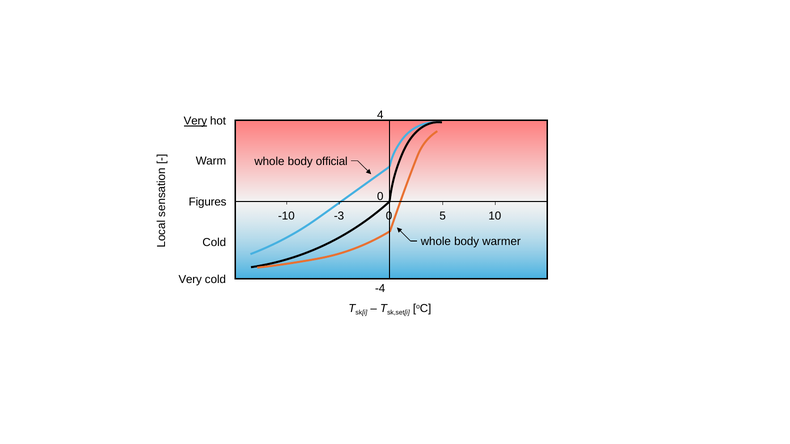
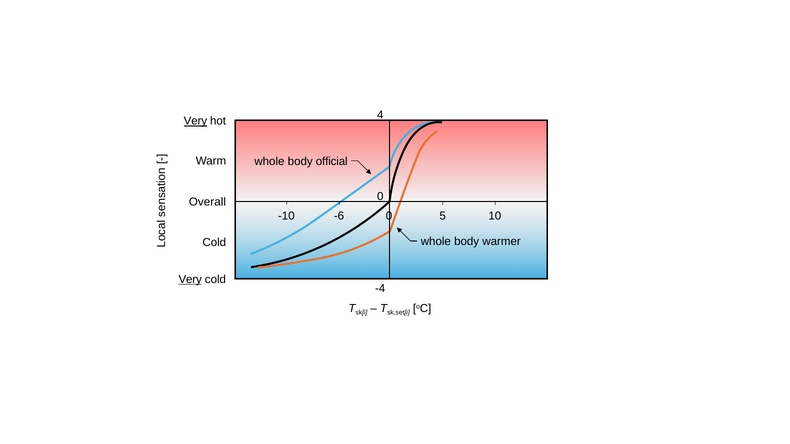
Figures: Figures -> Overall
-3: -3 -> -6
Very at (190, 280) underline: none -> present
